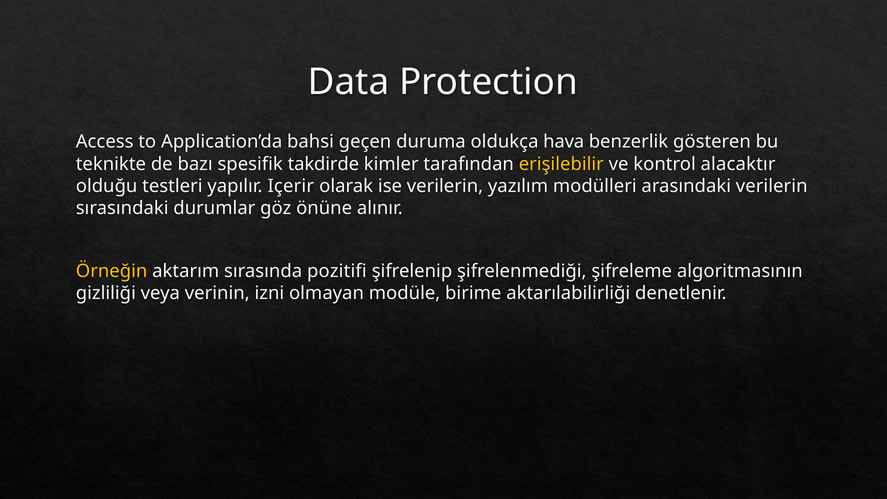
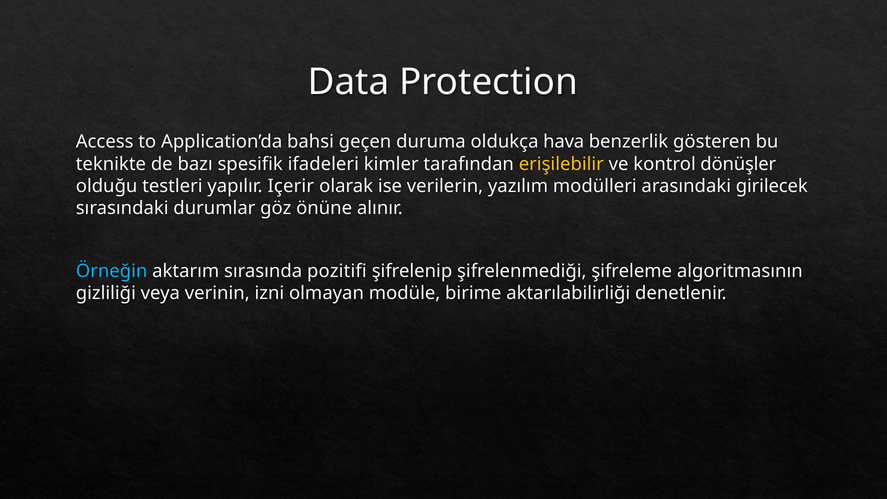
takdirde: takdirde -> ifadeleri
alacaktır: alacaktır -> dönüşler
arasındaki verilerin: verilerin -> girilecek
Örneğin colour: yellow -> light blue
